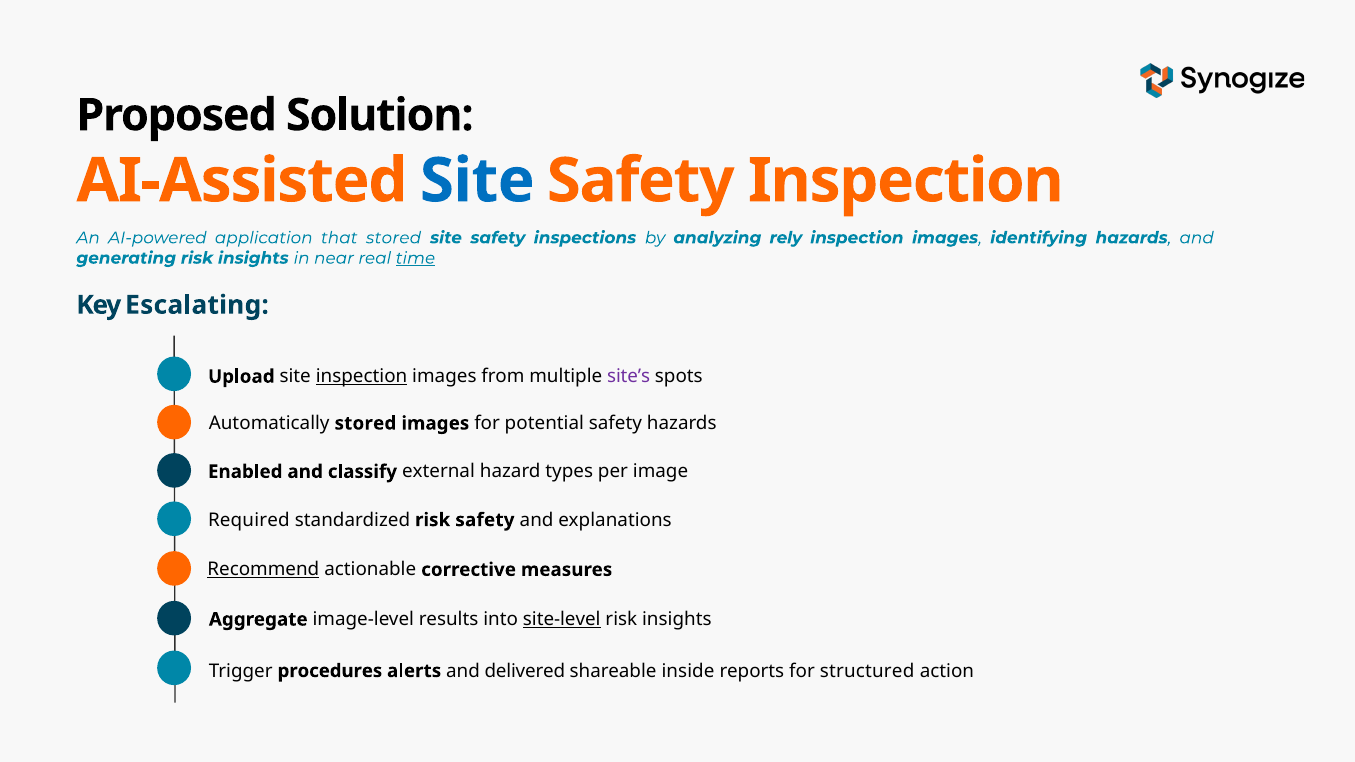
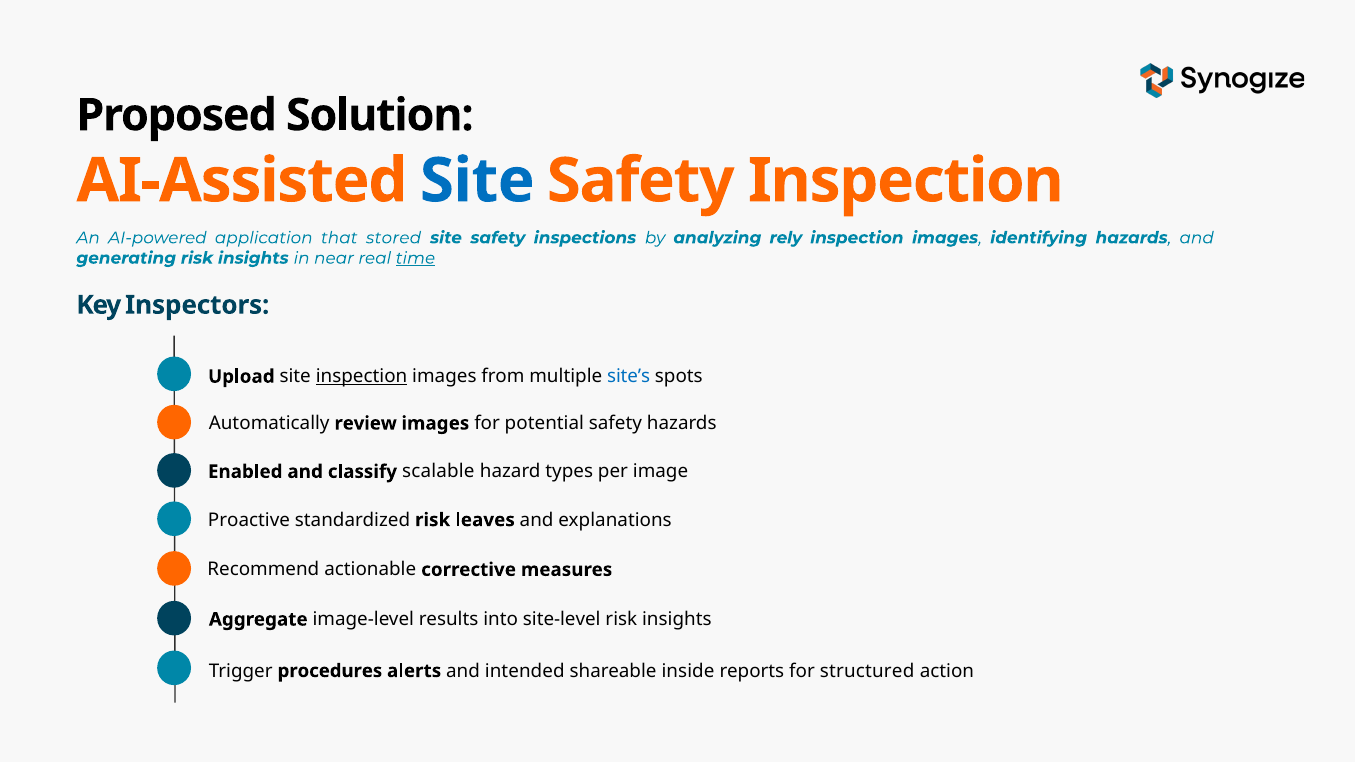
Escalating: Escalating -> Inspectors
site’s colour: purple -> blue
Automatically stored: stored -> review
external: external -> scalable
Required: Required -> Proactive
risk safety: safety -> leaves
Recommend underline: present -> none
site-level underline: present -> none
delivered: delivered -> intended
